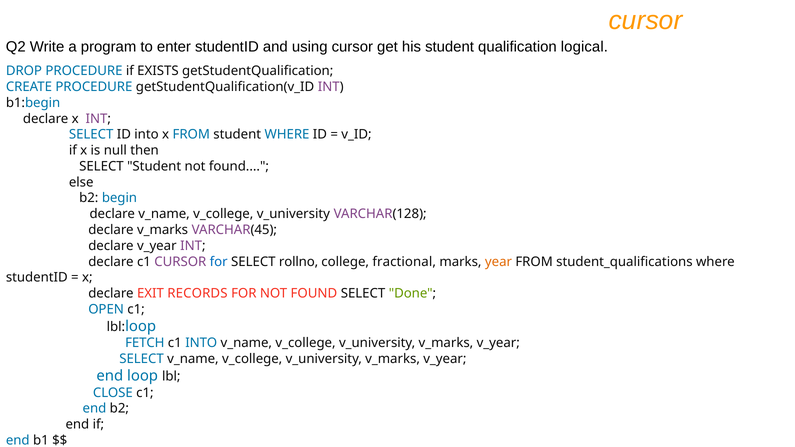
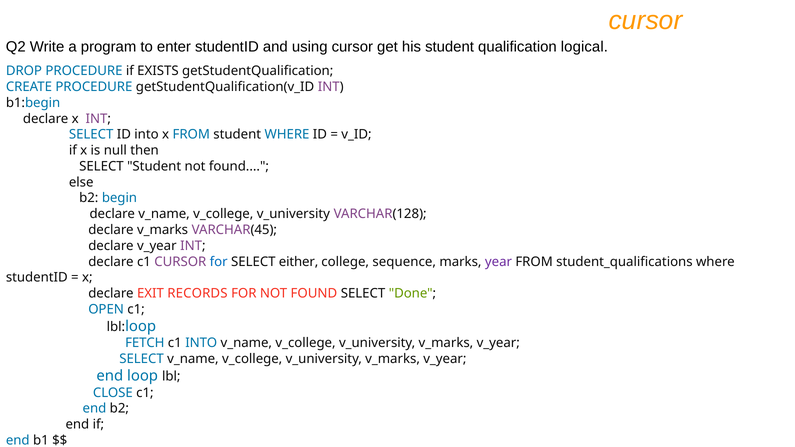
rollno: rollno -> either
fractional: fractional -> sequence
year colour: orange -> purple
